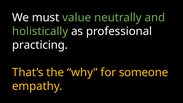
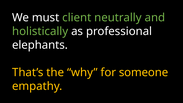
value: value -> client
practicing: practicing -> elephants
